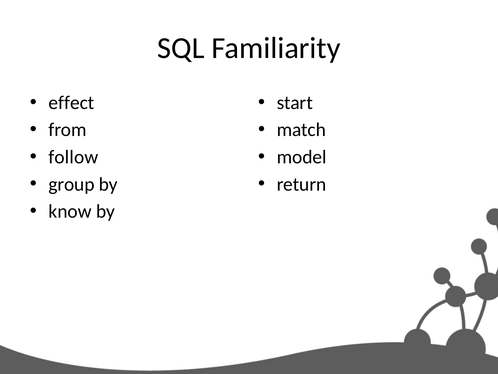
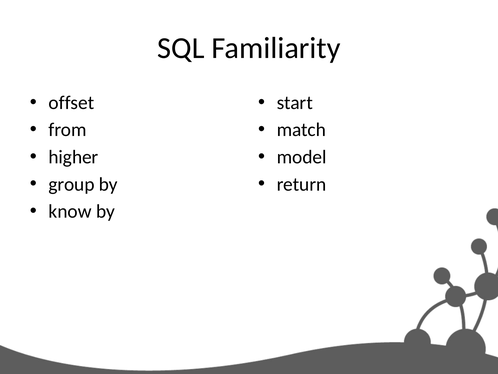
effect: effect -> offset
follow: follow -> higher
